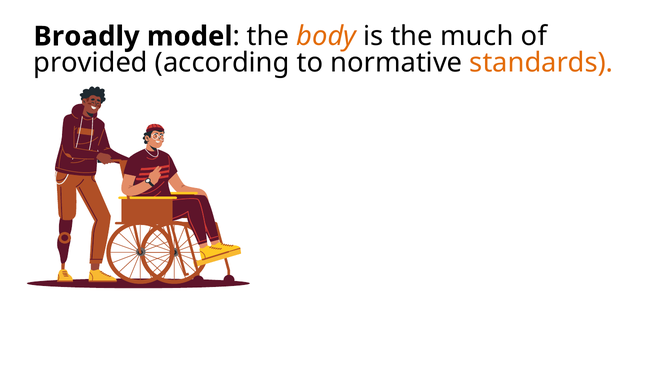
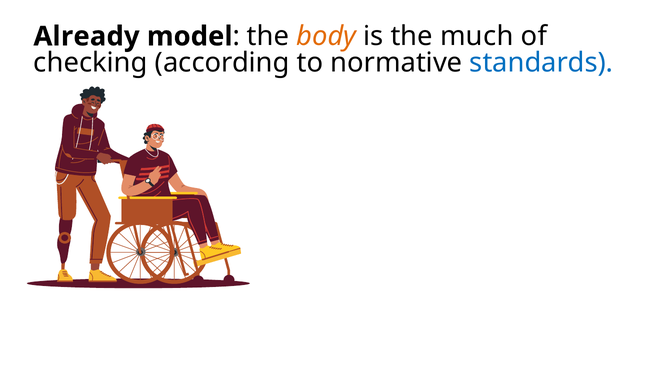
Broadly: Broadly -> Already
provided: provided -> checking
standards colour: orange -> blue
